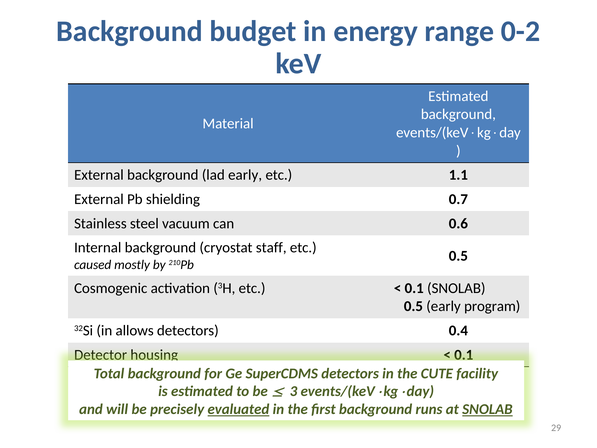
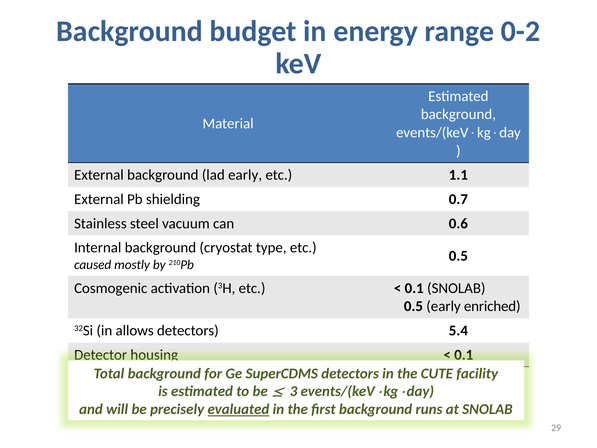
staff: staff -> type
program: program -> enriched
0.4: 0.4 -> 5.4
SNOLAB at (487, 409) underline: present -> none
